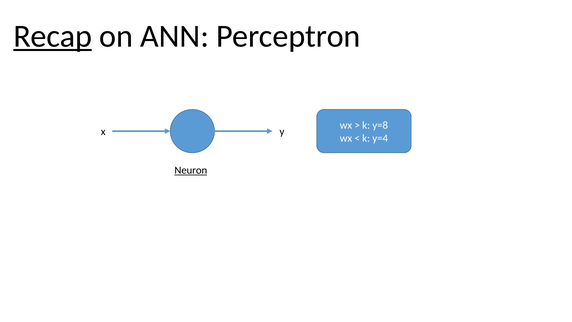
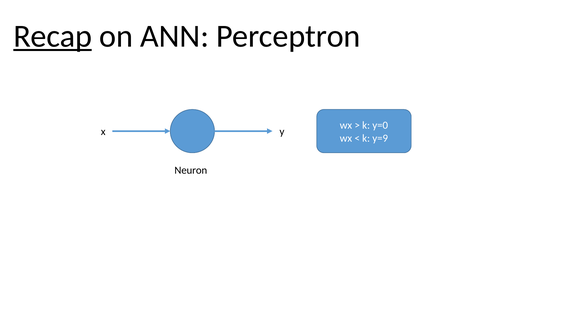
y=8: y=8 -> y=0
y=4: y=4 -> y=9
Neuron underline: present -> none
